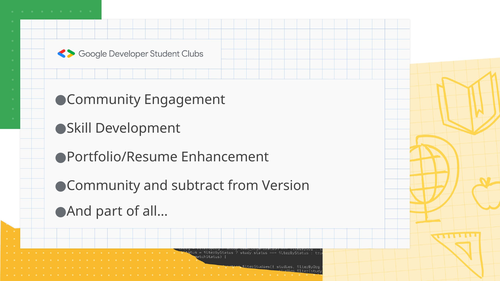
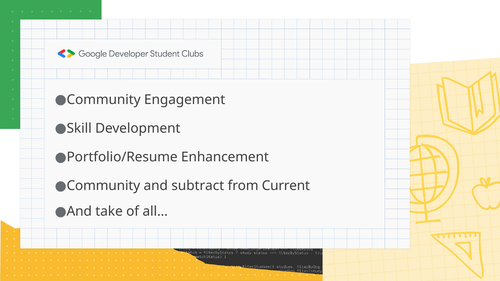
Version: Version -> Current
part: part -> take
